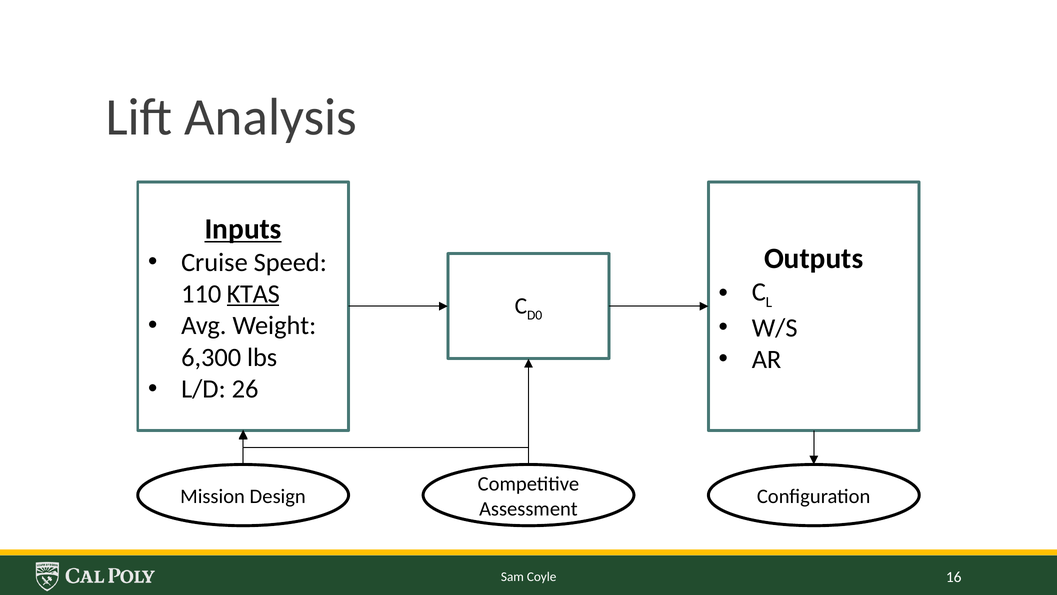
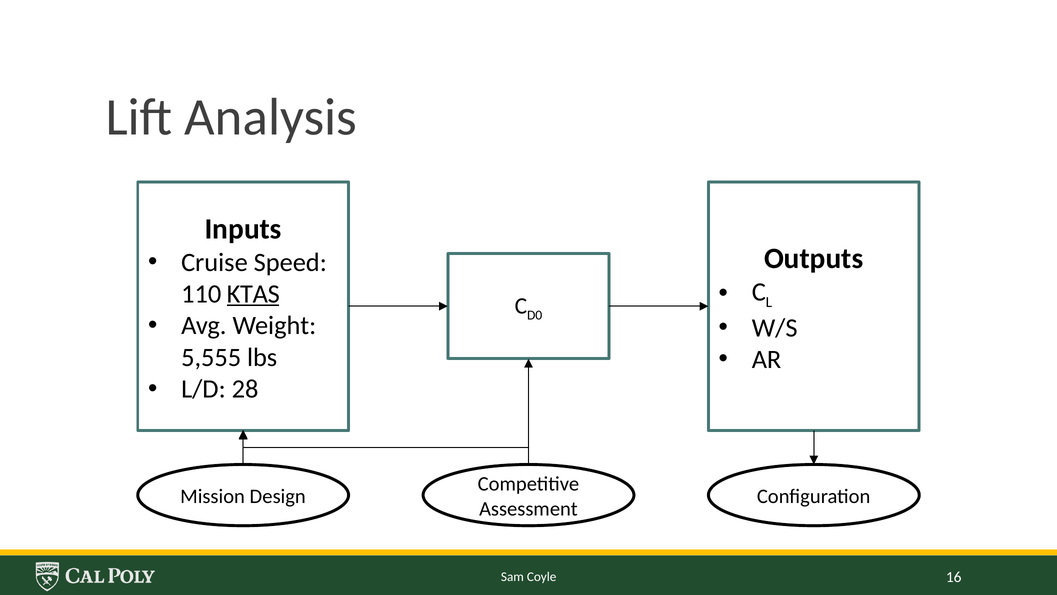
Inputs underline: present -> none
6,300: 6,300 -> 5,555
26: 26 -> 28
